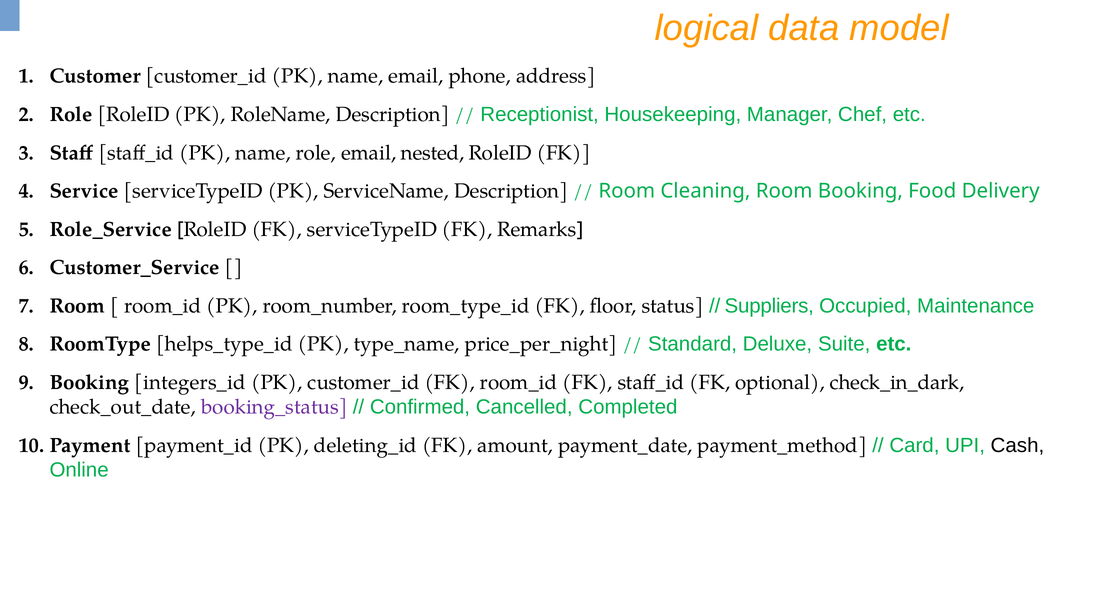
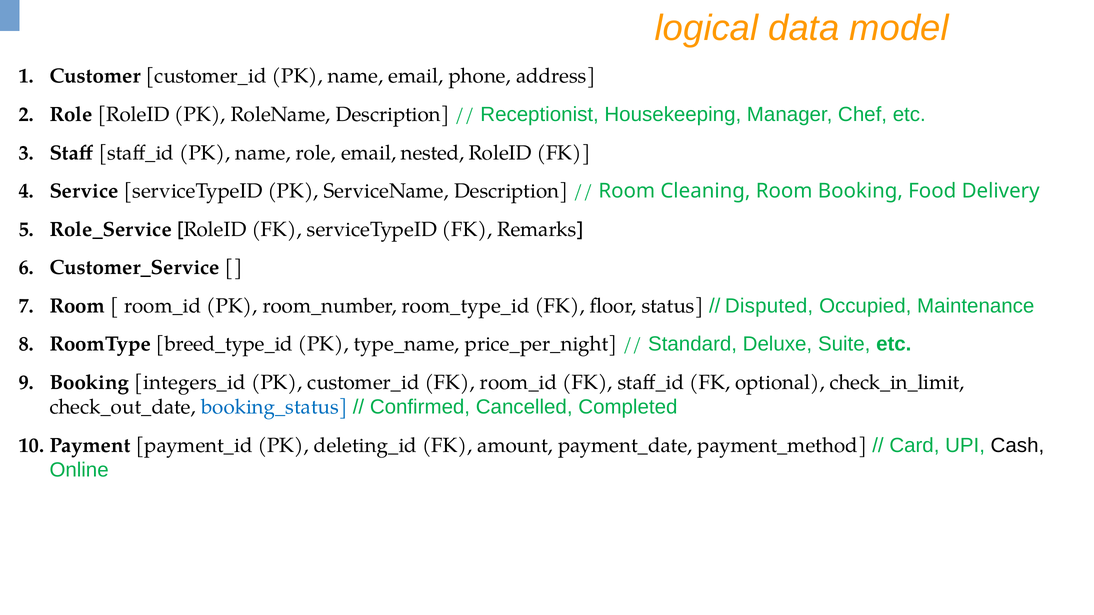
Suppliers: Suppliers -> Disputed
helps_type_id: helps_type_id -> breed_type_id
check_in_dark: check_in_dark -> check_in_limit
booking_status colour: purple -> blue
